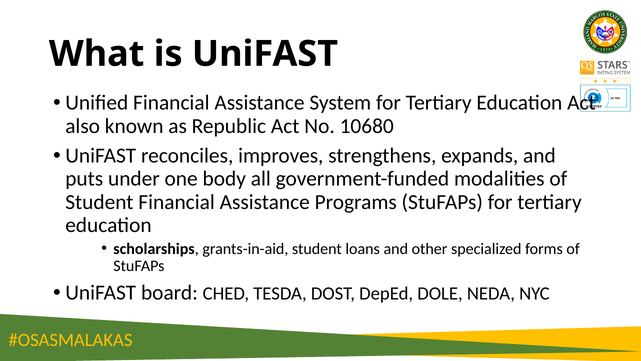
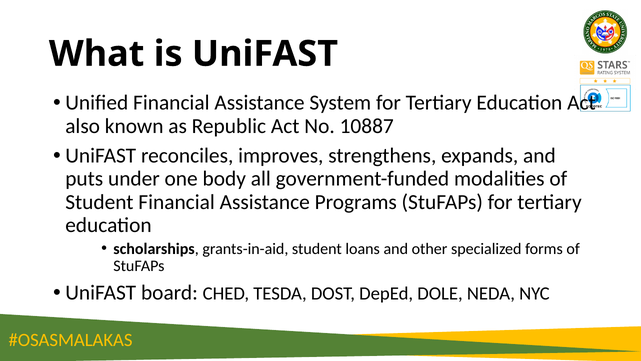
10680: 10680 -> 10887
